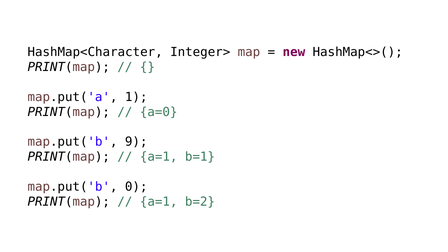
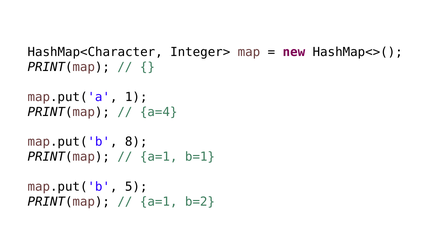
a=0: a=0 -> a=4
9: 9 -> 8
0: 0 -> 5
